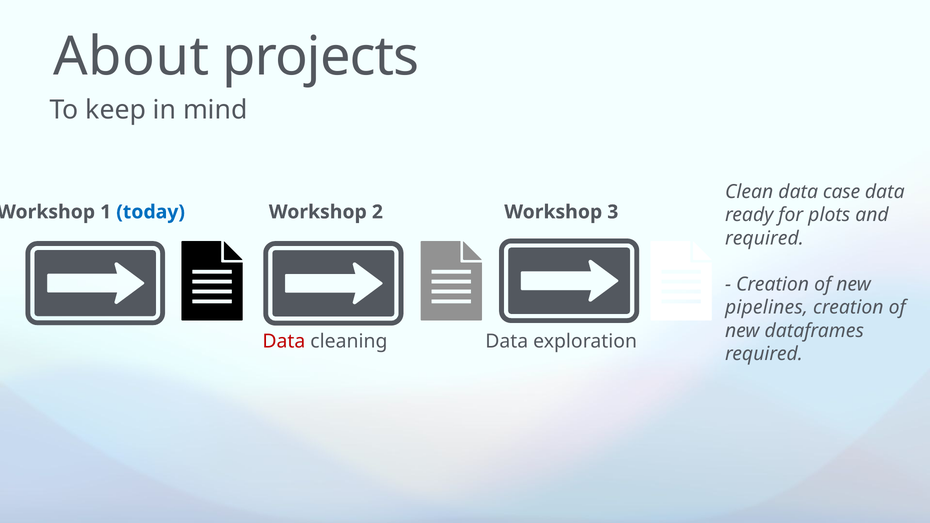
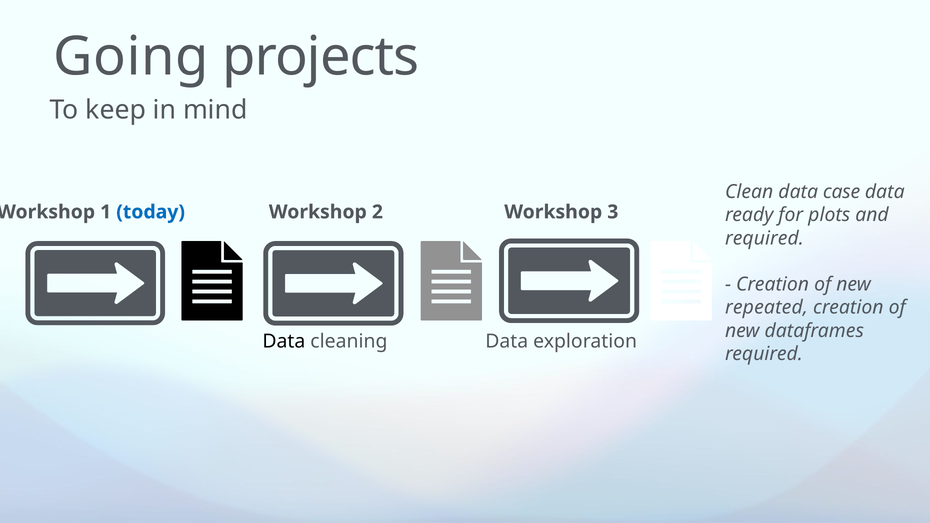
About: About -> Going
pipelines: pipelines -> repeated
Data at (284, 341) colour: red -> black
